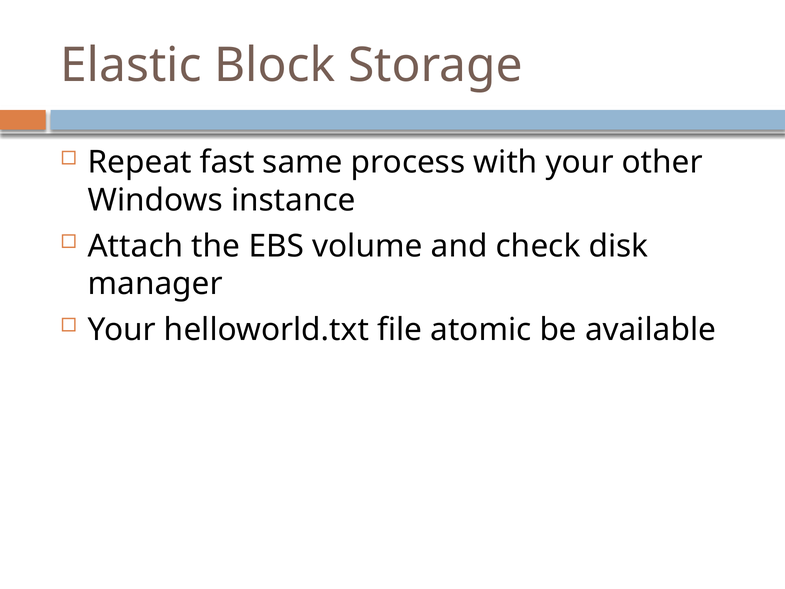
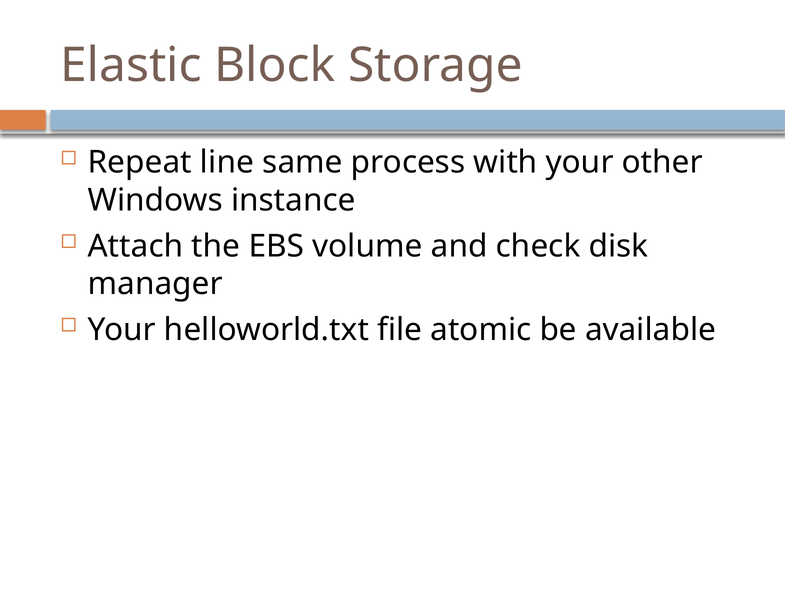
fast: fast -> line
